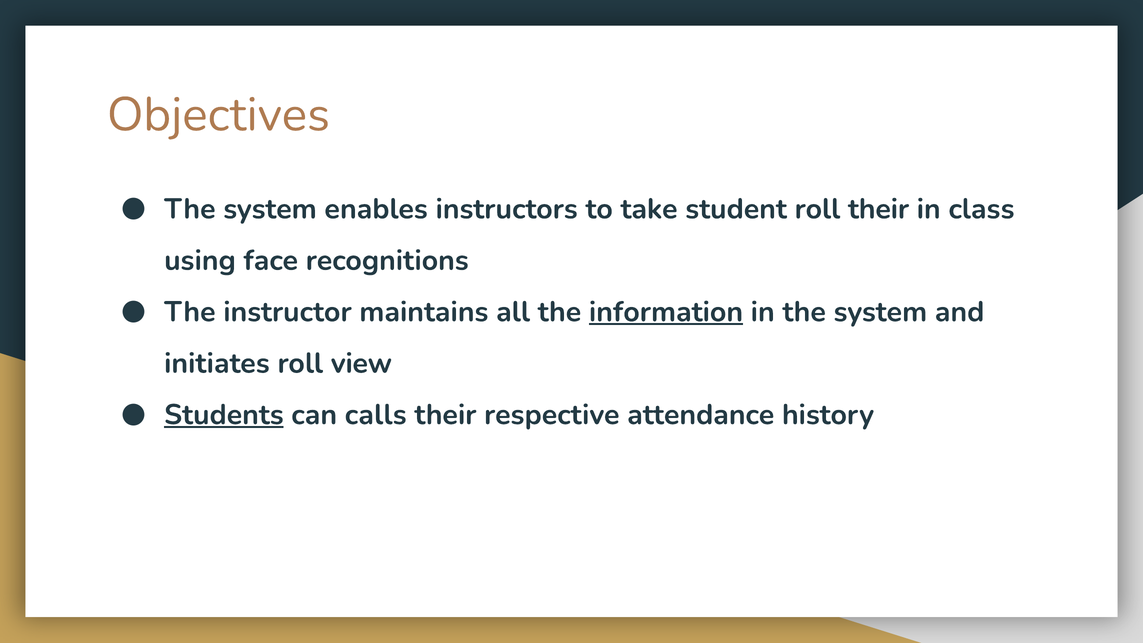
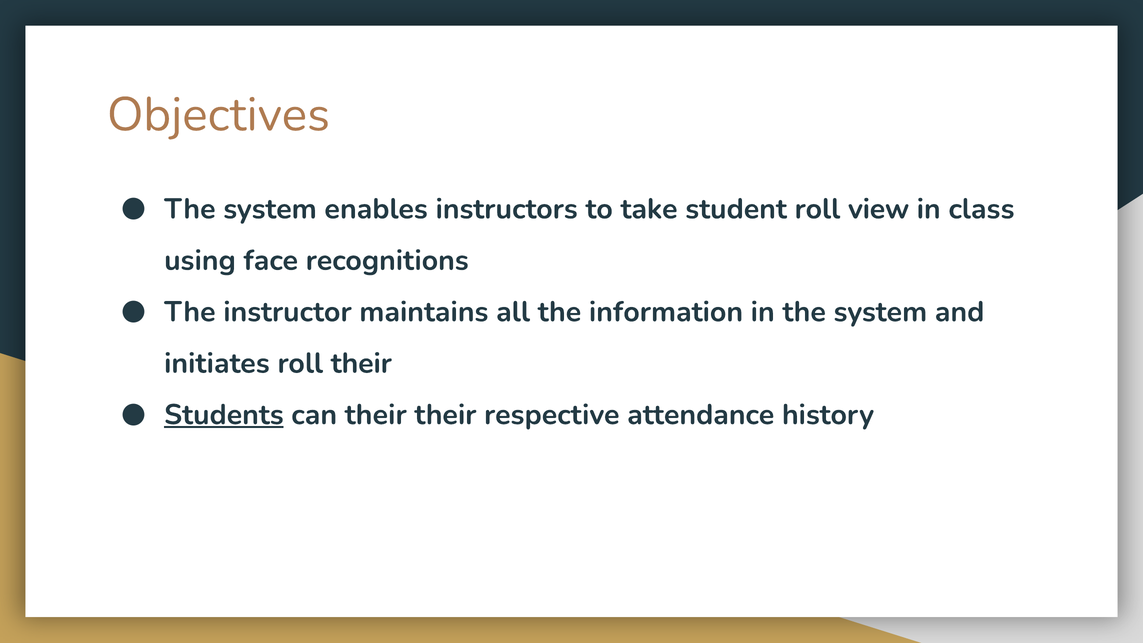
roll their: their -> view
information underline: present -> none
roll view: view -> their
can calls: calls -> their
